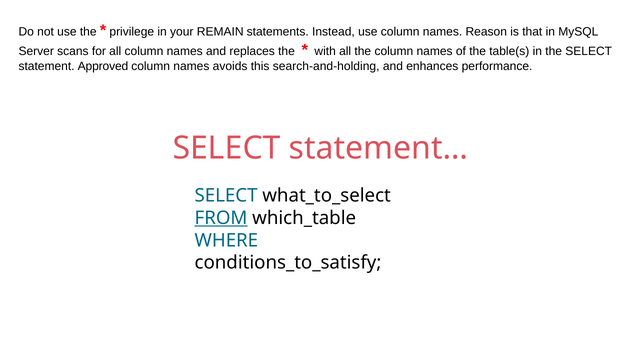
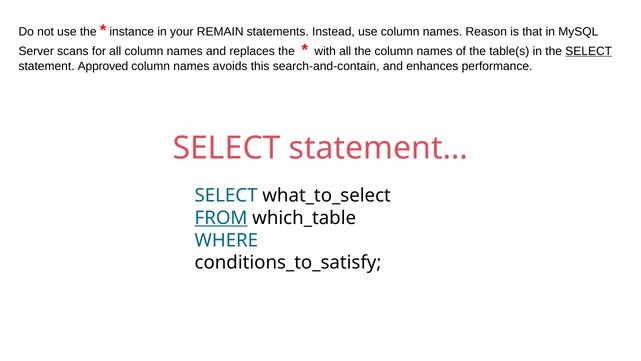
privilege: privilege -> instance
SELECT at (589, 51) underline: none -> present
search-and-holding: search-and-holding -> search-and-contain
